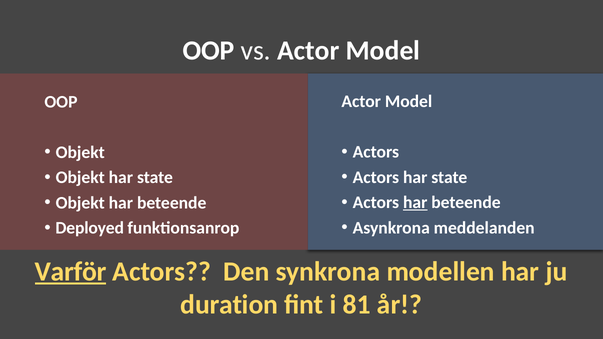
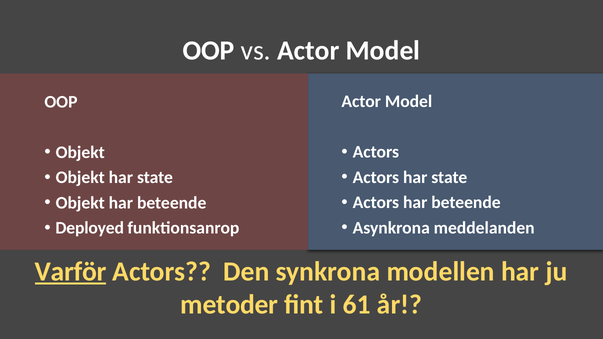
har at (415, 203) underline: present -> none
duration: duration -> metoder
81: 81 -> 61
